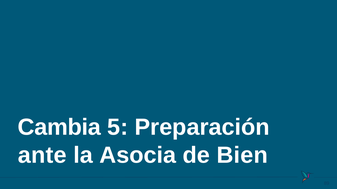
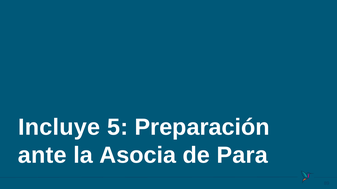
Cambia: Cambia -> Incluye
Bien: Bien -> Para
